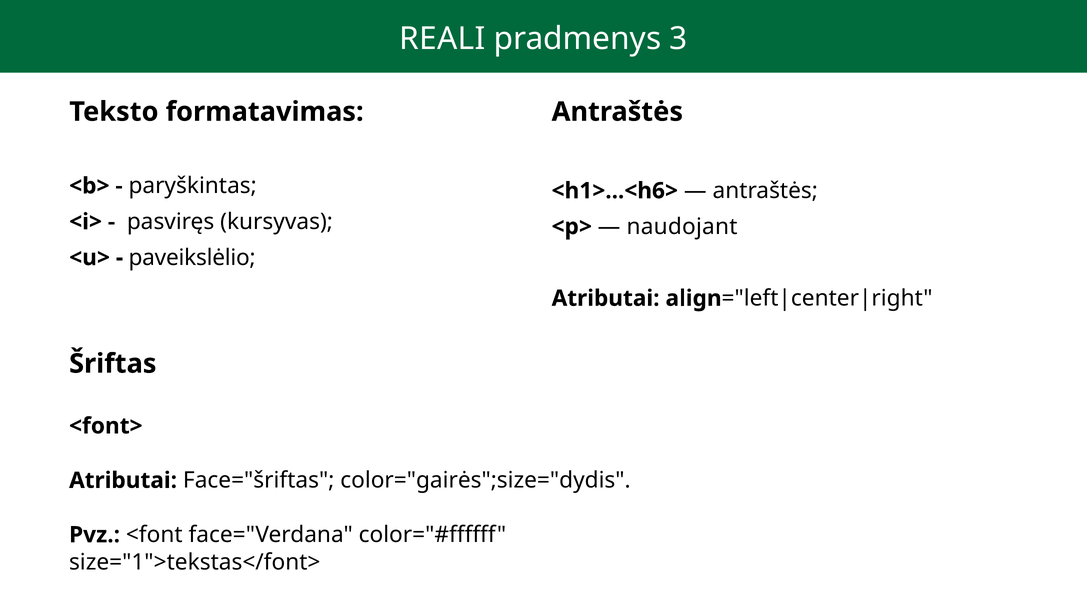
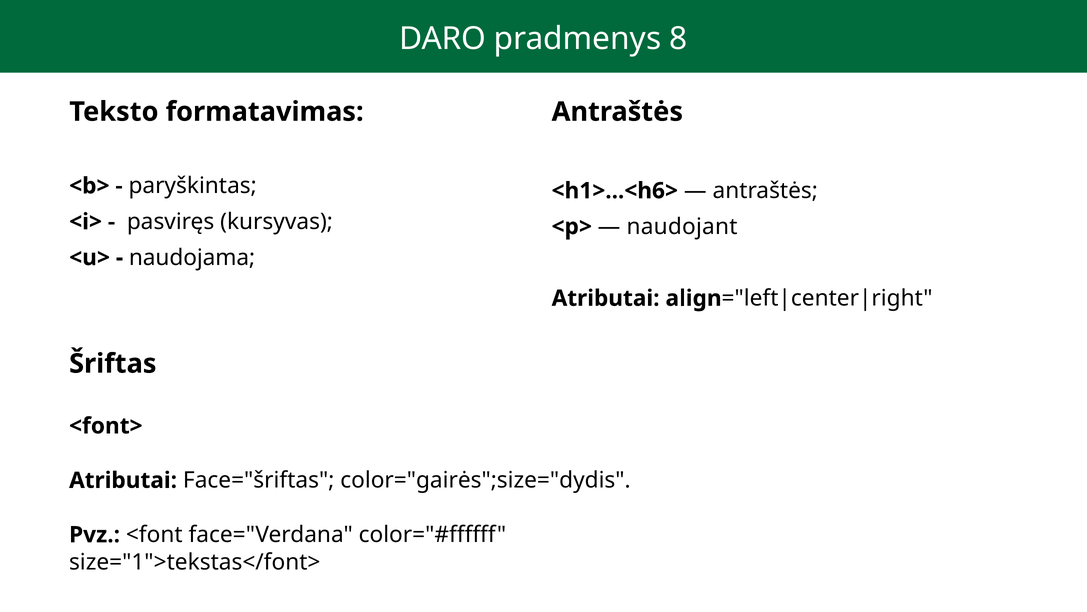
REALI: REALI -> DARO
3: 3 -> 8
paveikslėlio: paveikslėlio -> naudojama
